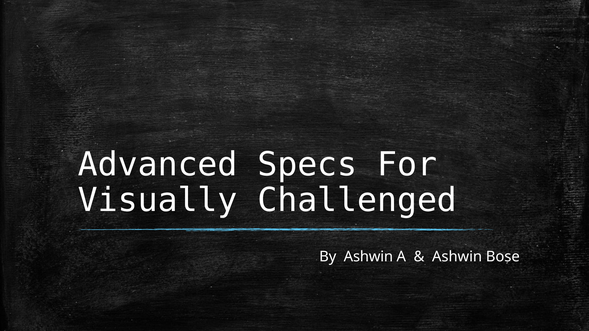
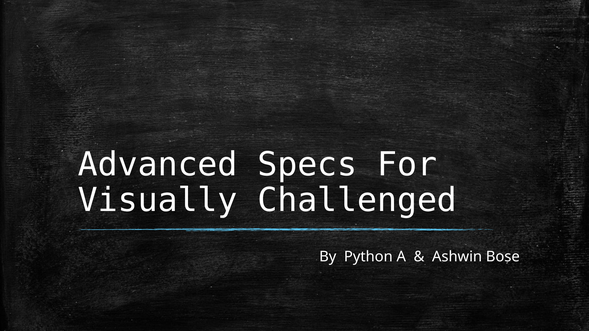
By Ashwin: Ashwin -> Python
